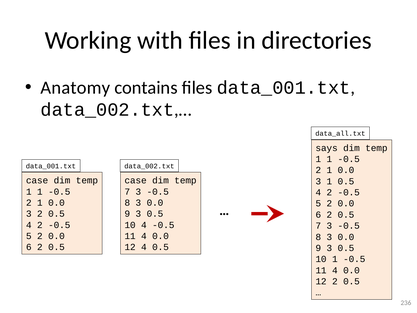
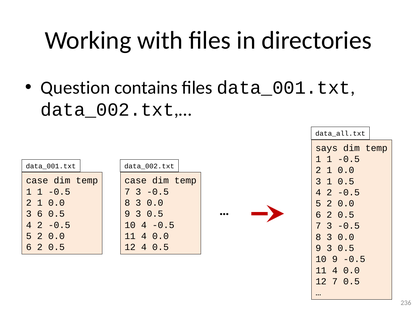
Anatomy: Anatomy -> Question
3 2: 2 -> 6
10 1: 1 -> 9
12 2: 2 -> 7
